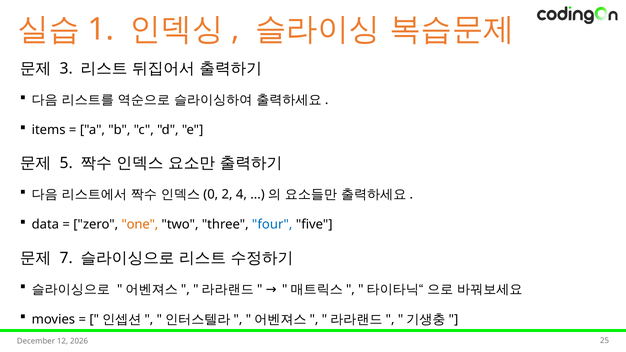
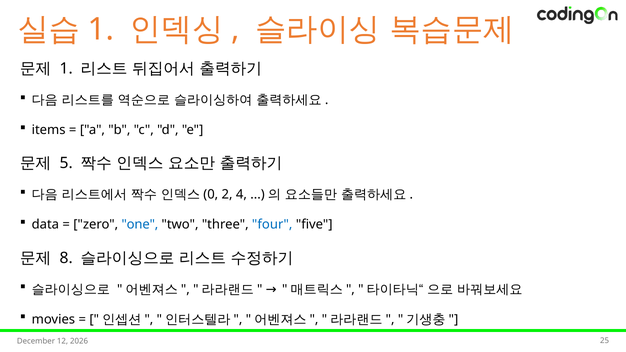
3 at (66, 69): 3 -> 1
one colour: orange -> blue
7: 7 -> 8
